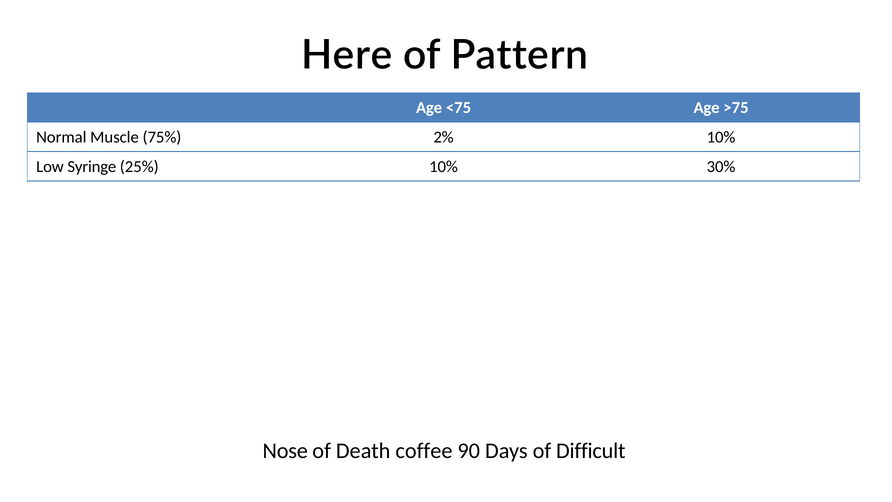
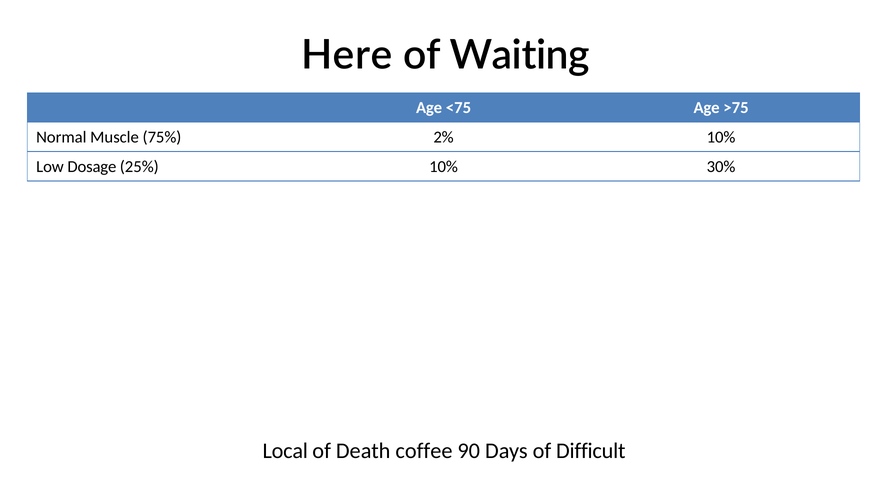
Pattern: Pattern -> Waiting
Syringe: Syringe -> Dosage
Nose: Nose -> Local
